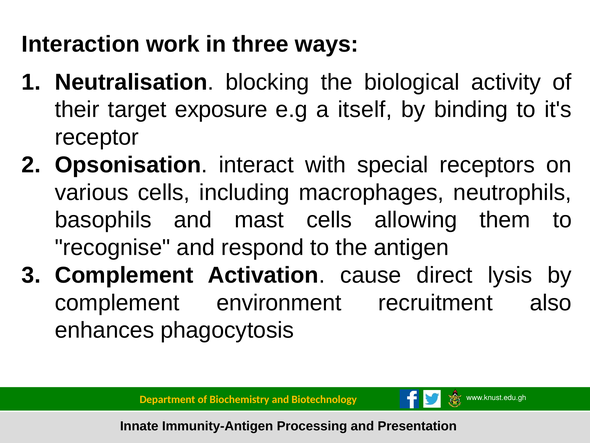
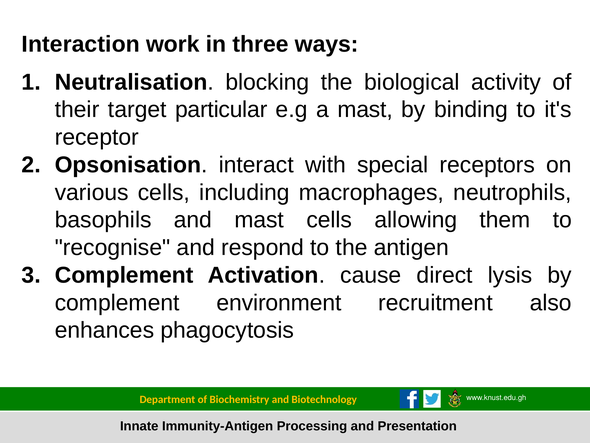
exposure: exposure -> particular
a itself: itself -> mast
